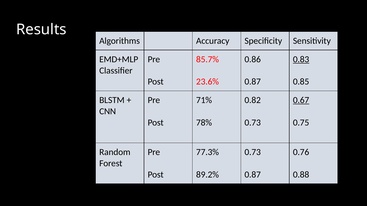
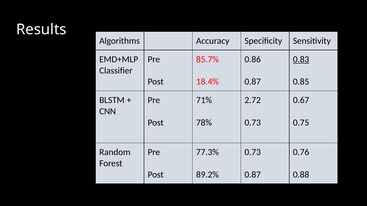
23.6%: 23.6% -> 18.4%
0.82: 0.82 -> 2.72
0.67 underline: present -> none
